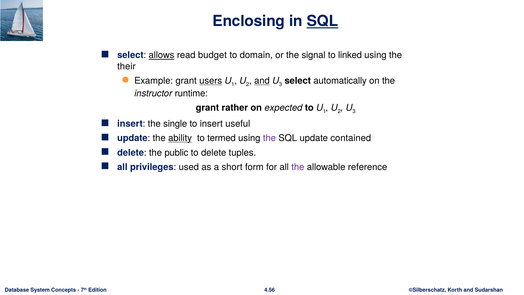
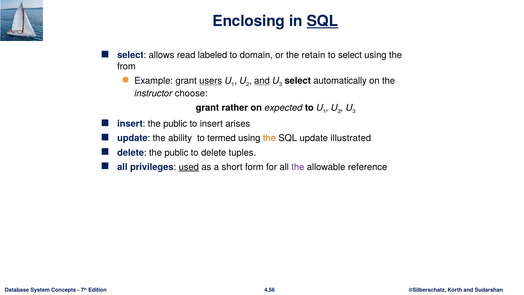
allows underline: present -> none
budget: budget -> labeled
signal: signal -> retain
to linked: linked -> select
their: their -> from
runtime: runtime -> choose
insert the single: single -> public
useful: useful -> arises
ability underline: present -> none
the at (269, 138) colour: purple -> orange
contained: contained -> illustrated
used underline: none -> present
